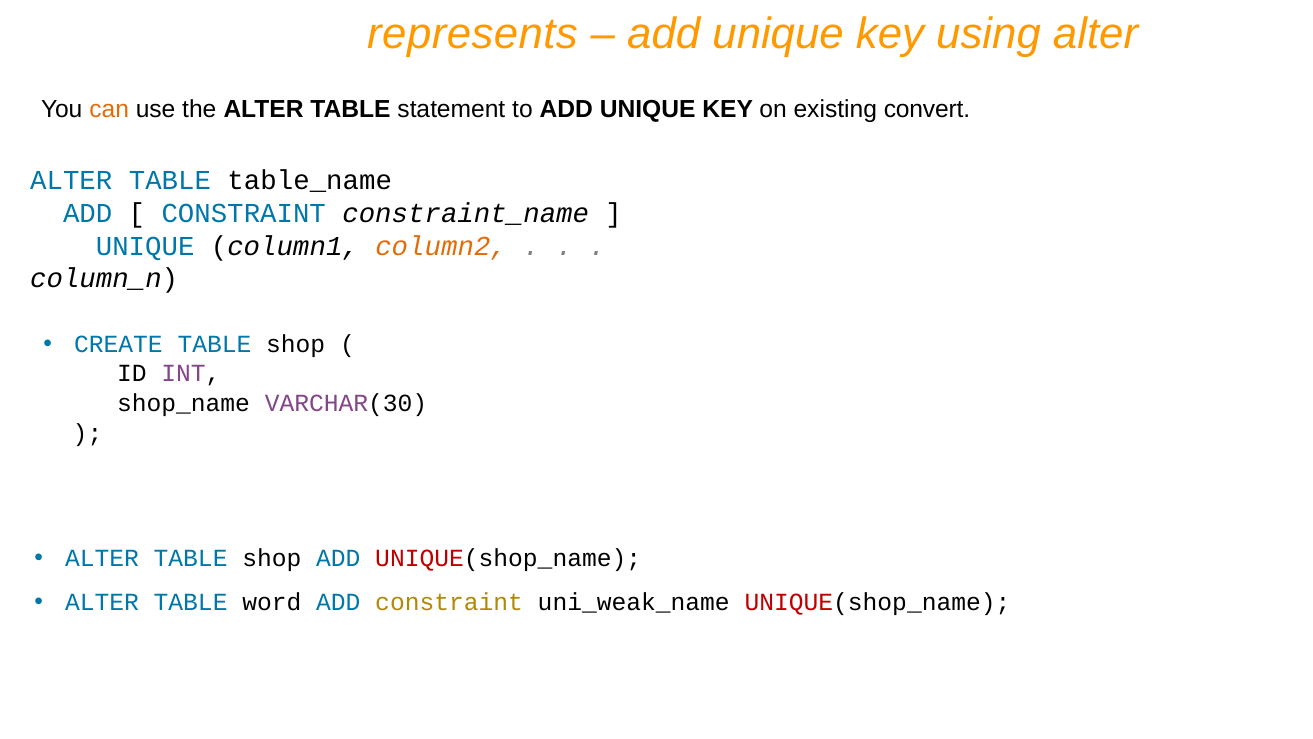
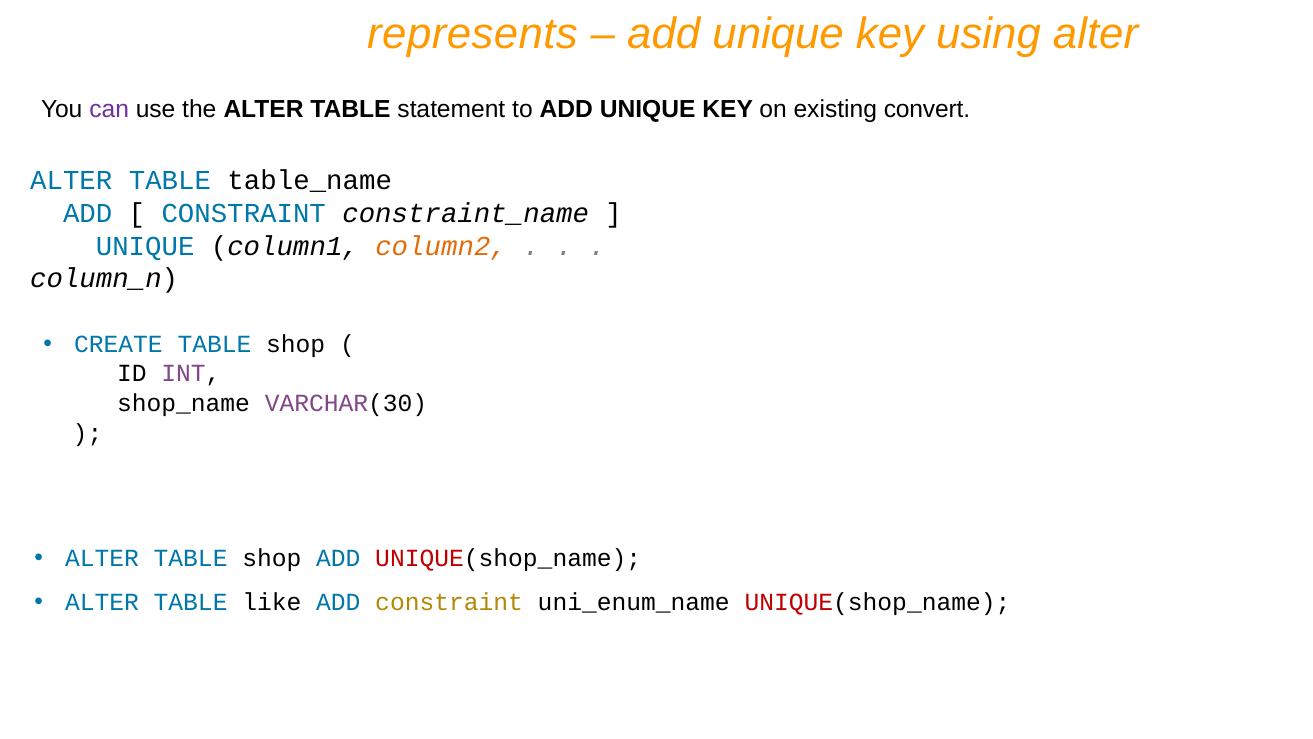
can colour: orange -> purple
word: word -> like
uni_weak_name: uni_weak_name -> uni_enum_name
